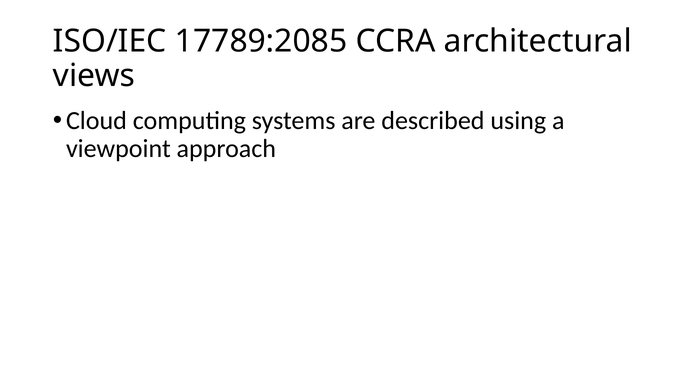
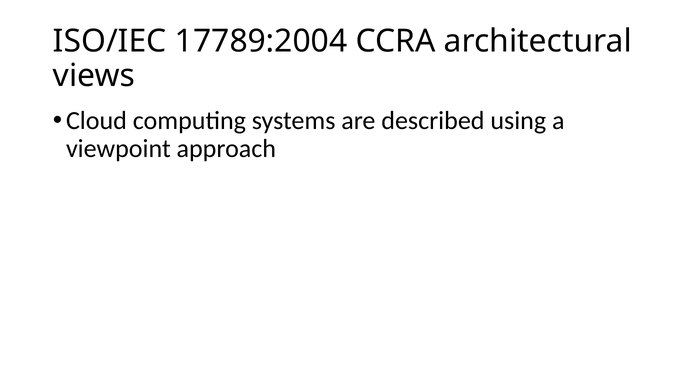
17789:2085: 17789:2085 -> 17789:2004
